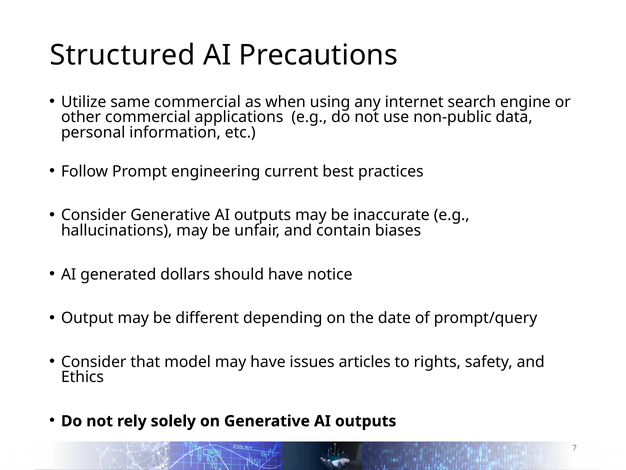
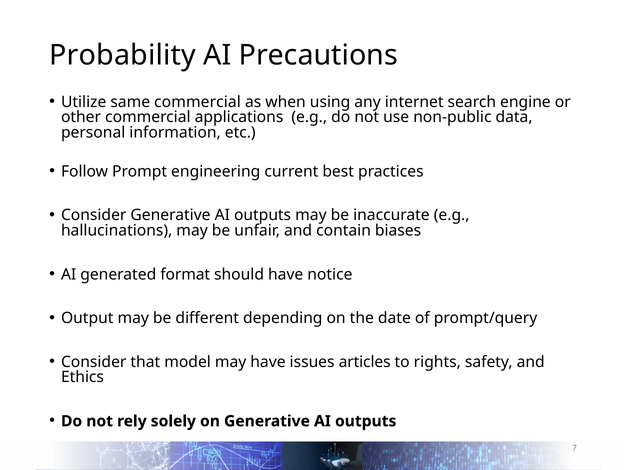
Structured: Structured -> Probability
dollars: dollars -> format
